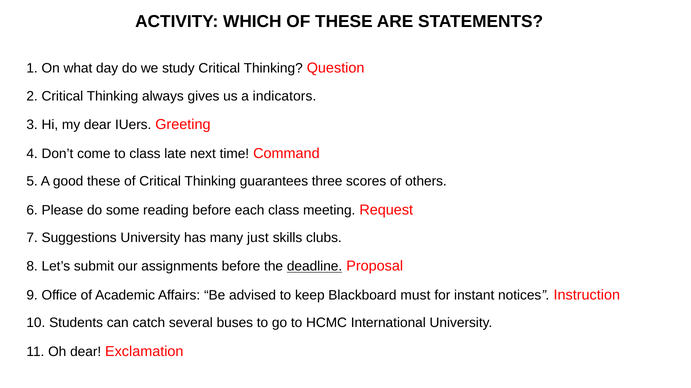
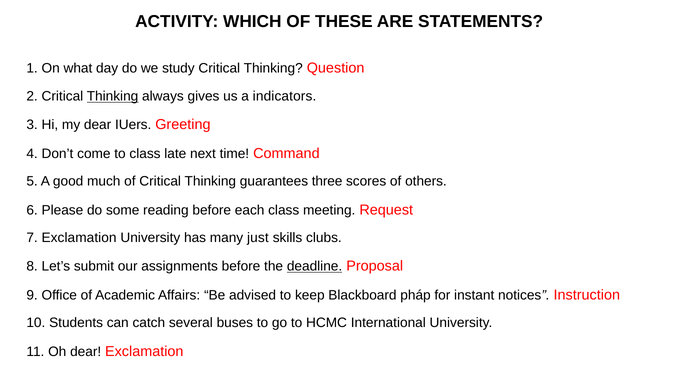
Thinking at (113, 96) underline: none -> present
good these: these -> much
7 Suggestions: Suggestions -> Exclamation
must: must -> pháp
